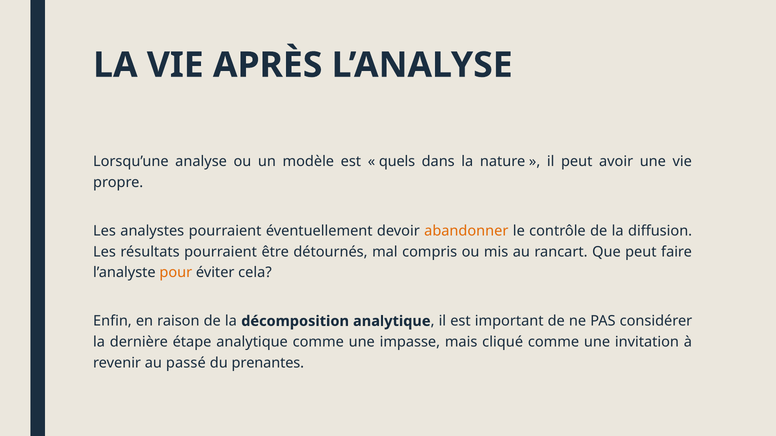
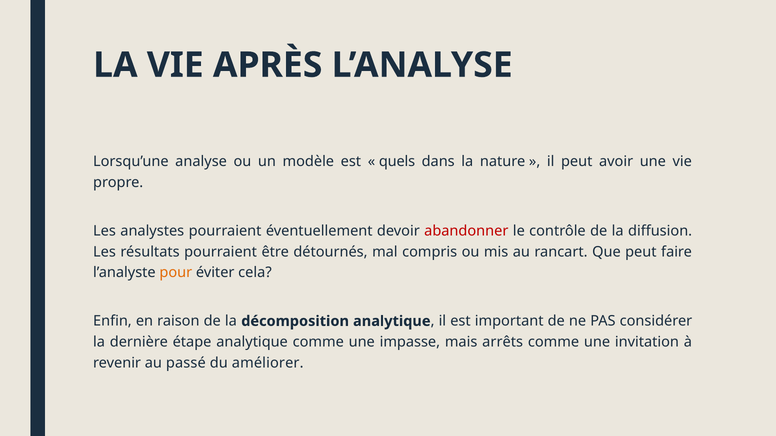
abandonner colour: orange -> red
cliqué: cliqué -> arrêts
prenantes: prenantes -> améliorer
